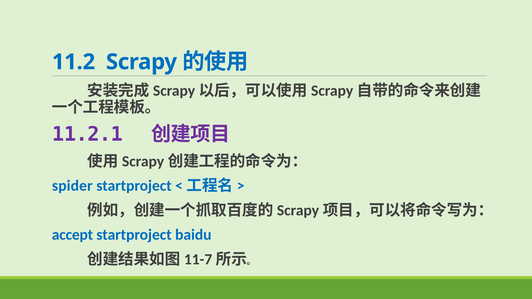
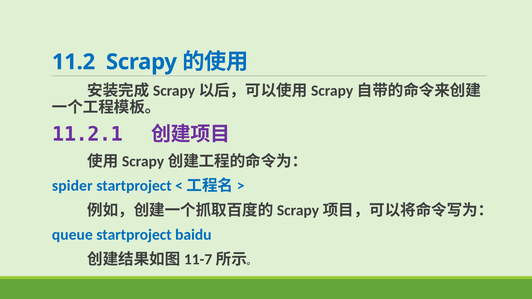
accept: accept -> queue
